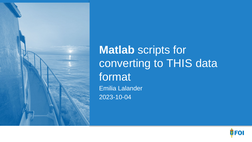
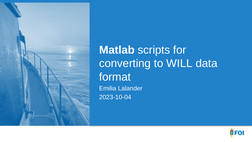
THIS: THIS -> WILL
